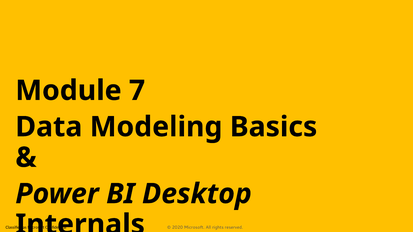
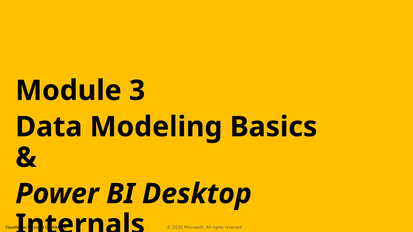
7: 7 -> 3
